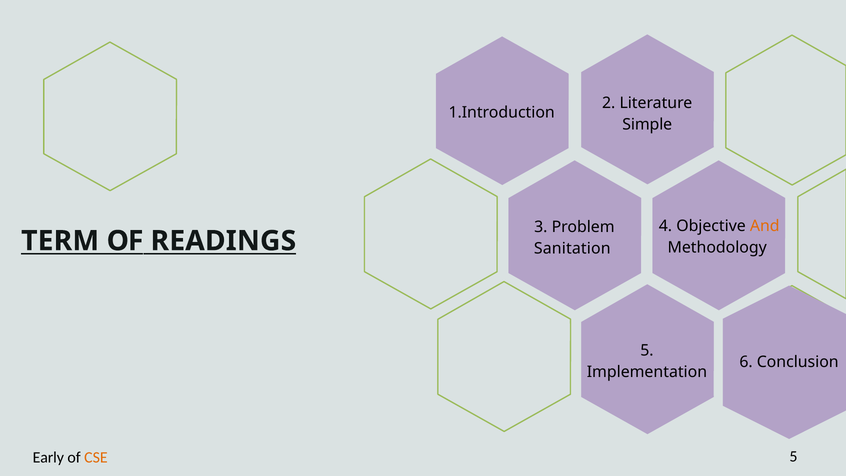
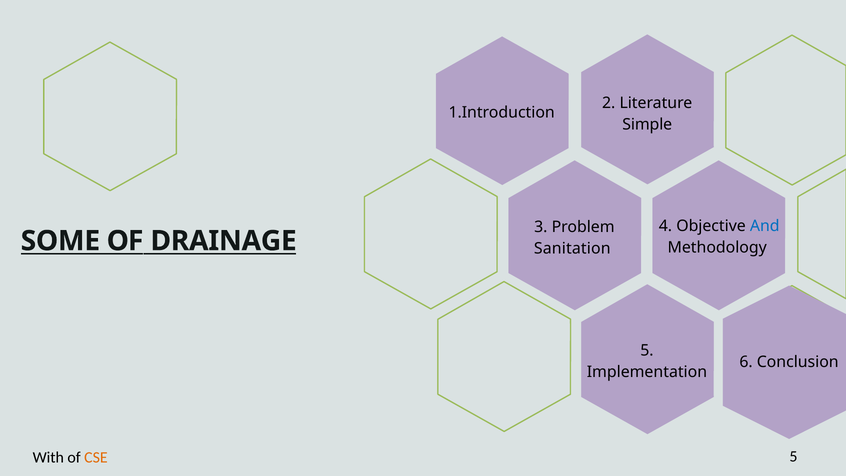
And colour: orange -> blue
TERM: TERM -> SOME
READINGS: READINGS -> DRAINAGE
Early: Early -> With
